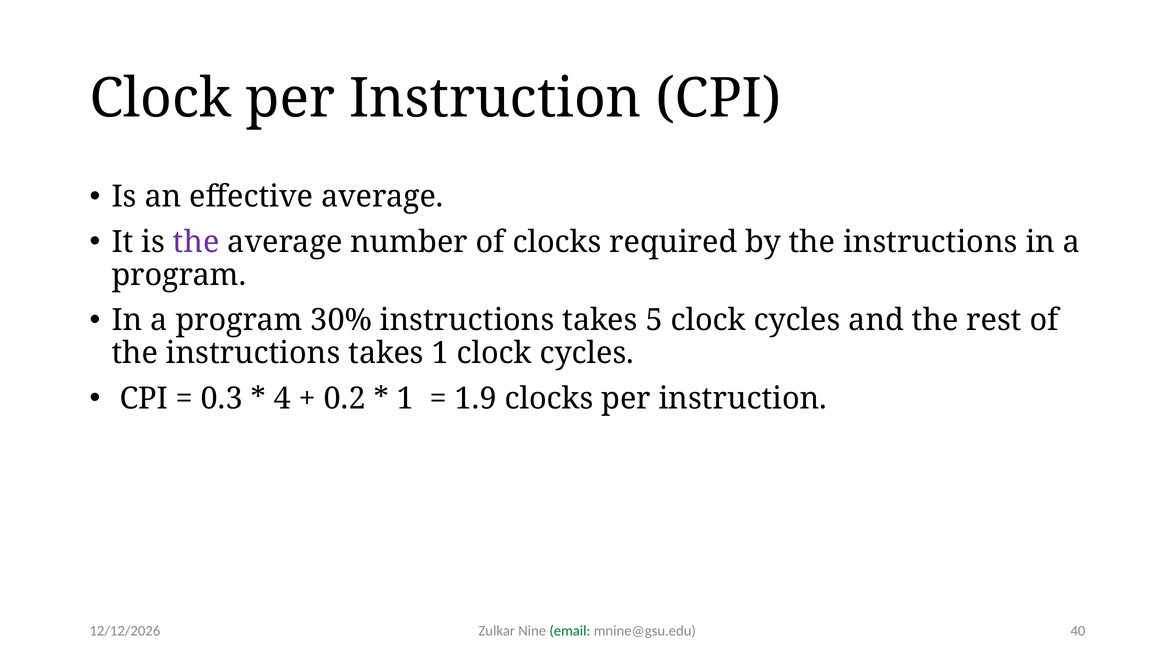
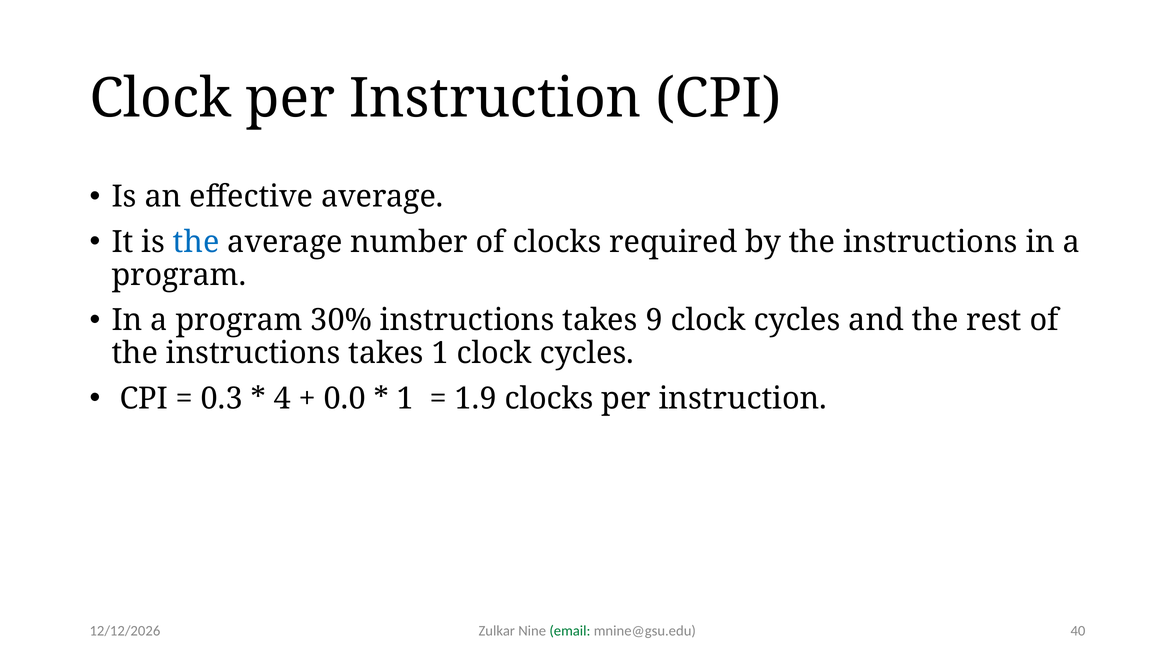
the at (196, 242) colour: purple -> blue
5: 5 -> 9
0.2: 0.2 -> 0.0
